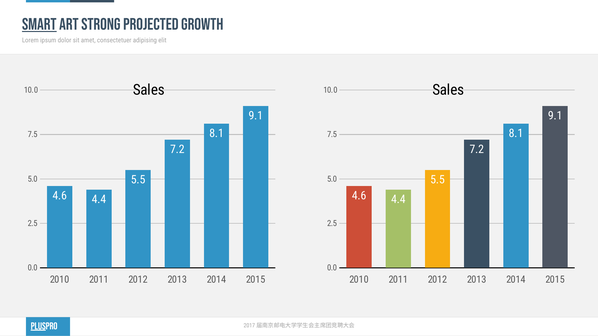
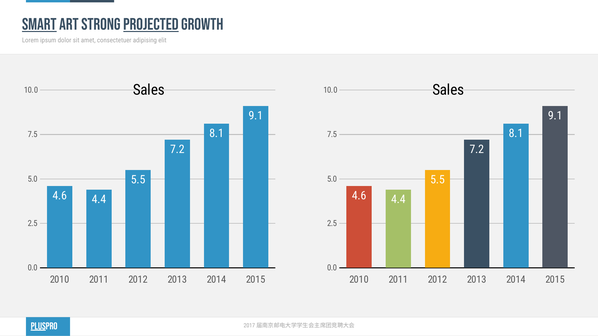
PROJECTED underline: none -> present
